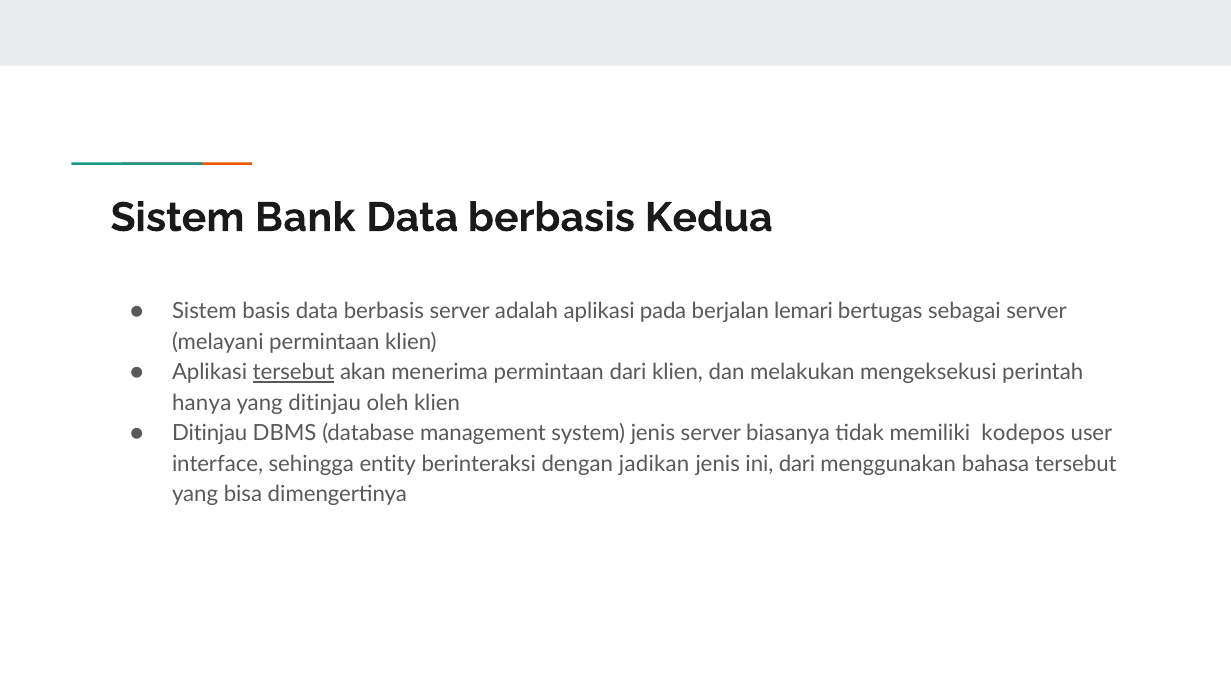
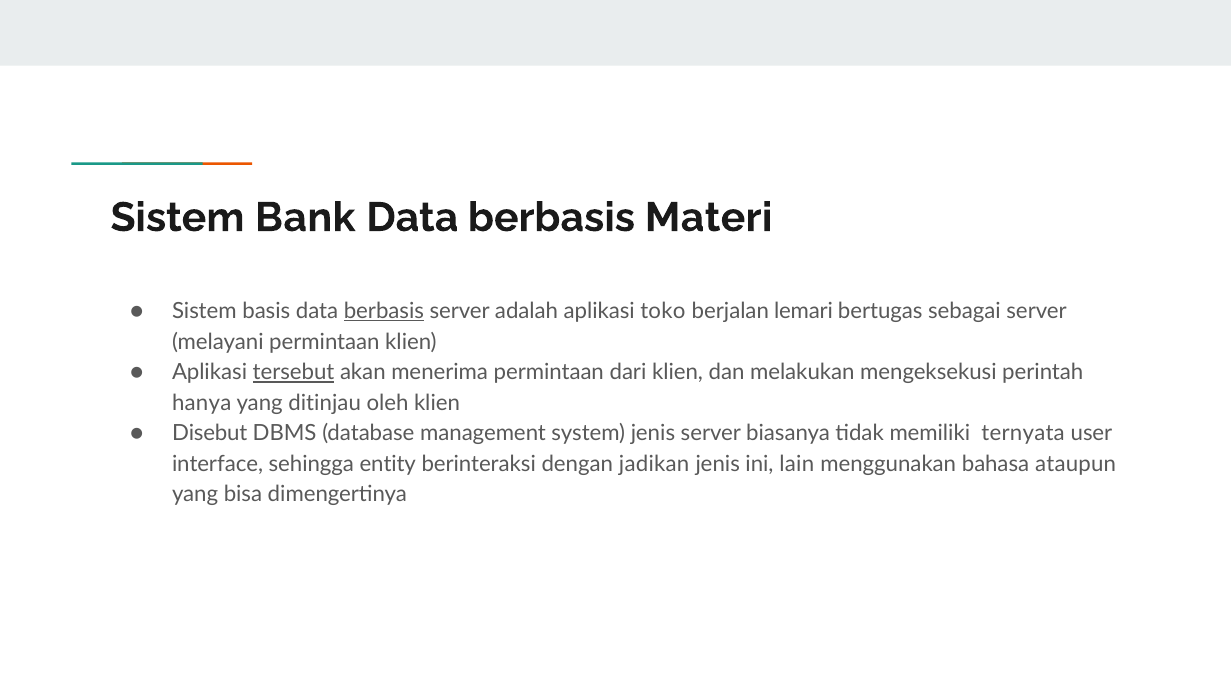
Kedua: Kedua -> Materi
berbasis at (384, 311) underline: none -> present
pada: pada -> toko
Ditinjau at (210, 433): Ditinjau -> Disebut
kodepos: kodepos -> ternyata
ini dari: dari -> lain
bahasa tersebut: tersebut -> ataupun
